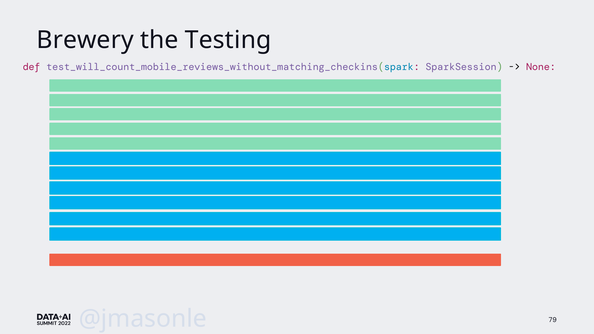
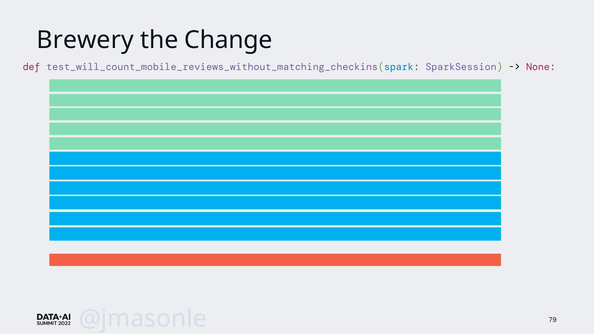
Testing: Testing -> Change
